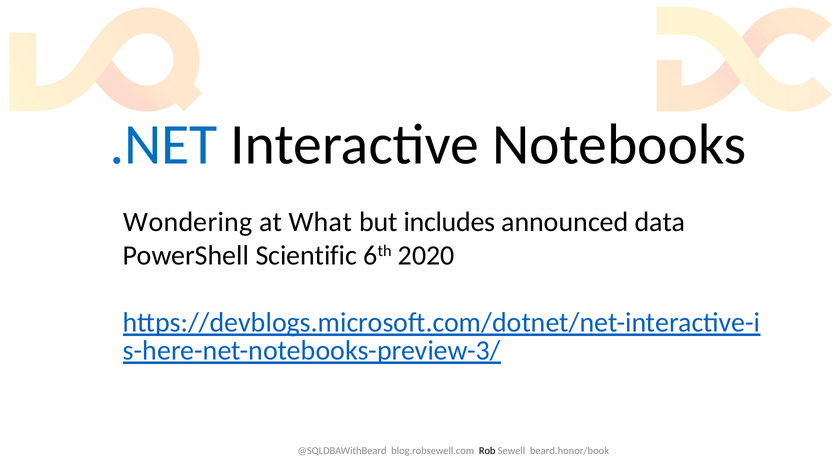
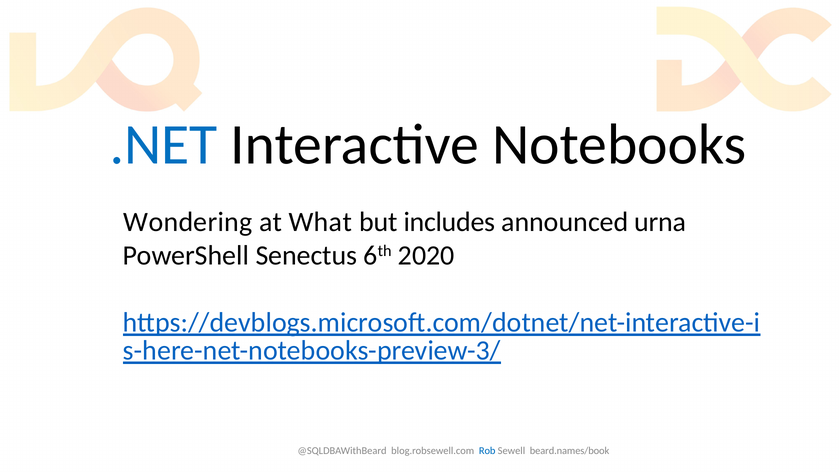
data: data -> urna
Scientific: Scientific -> Senectus
Rob colour: black -> blue
beard.honor/book: beard.honor/book -> beard.names/book
